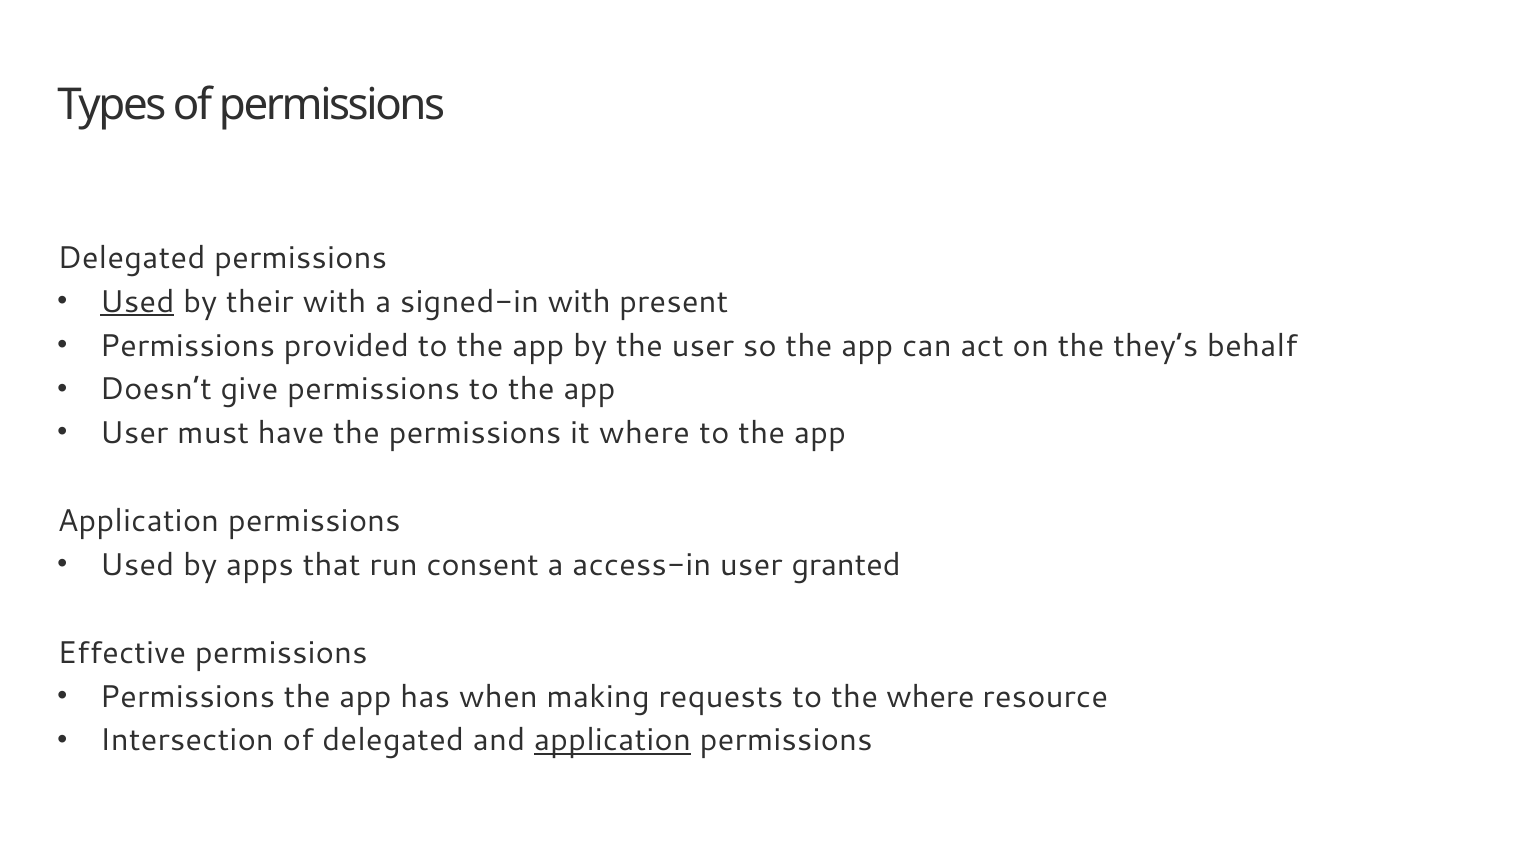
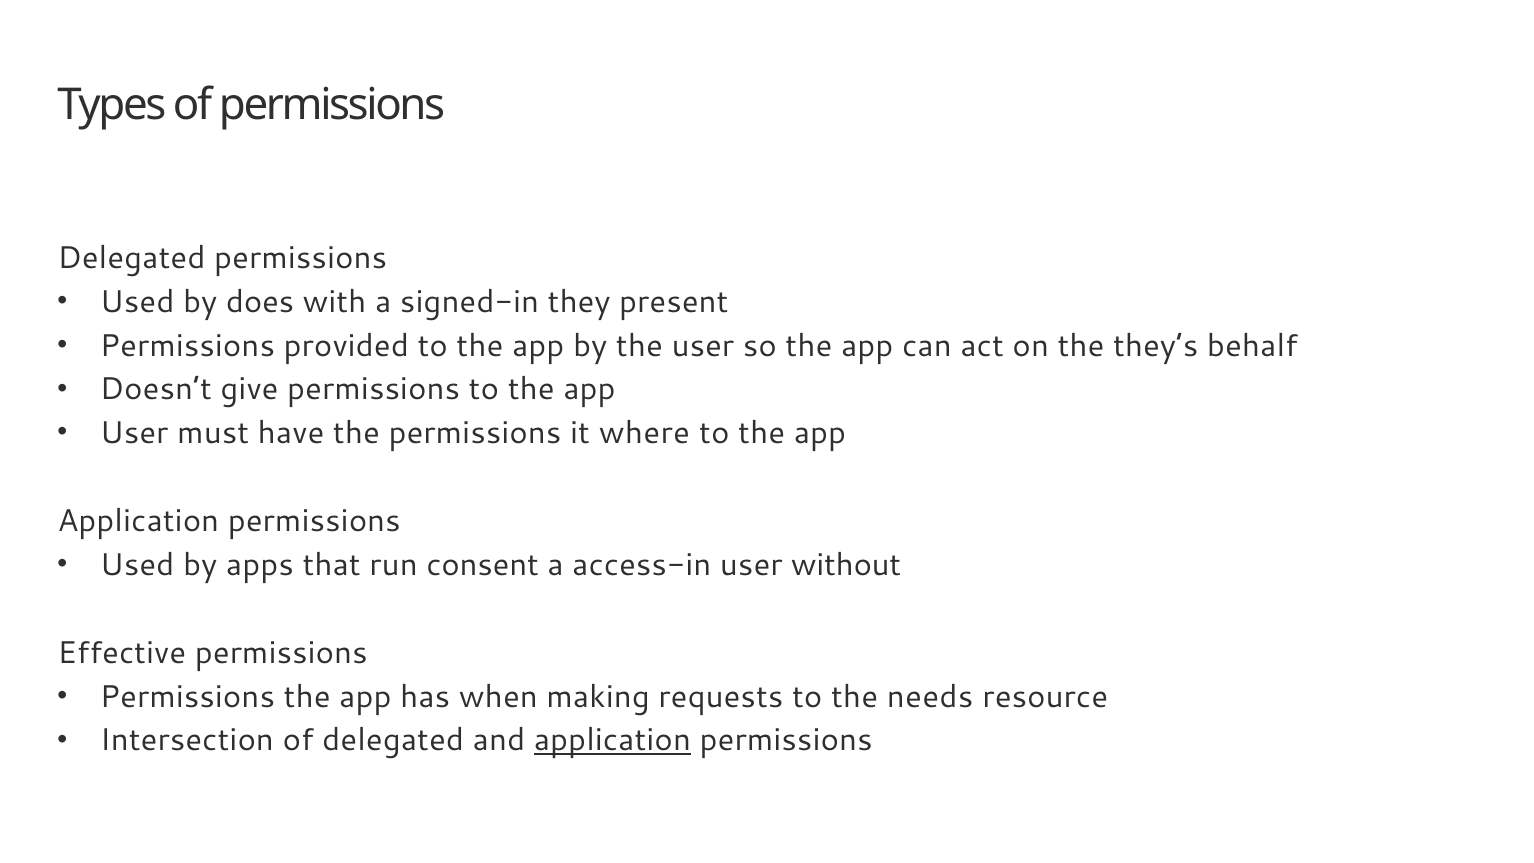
Used at (137, 302) underline: present -> none
their: their -> does
signed-in with: with -> they
granted: granted -> without
the where: where -> needs
